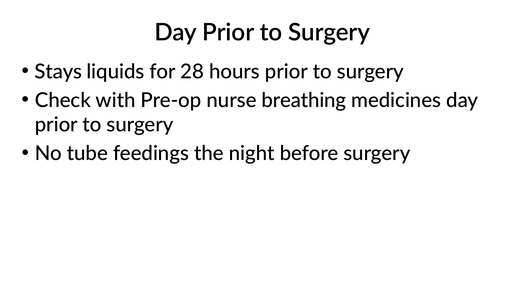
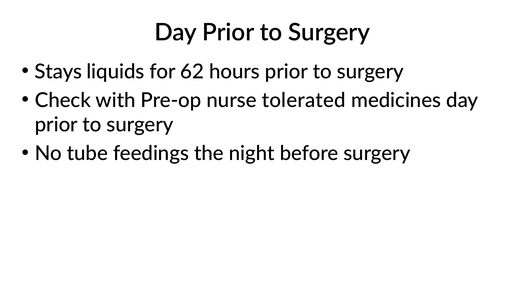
28: 28 -> 62
breathing: breathing -> tolerated
